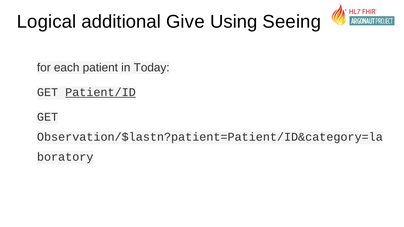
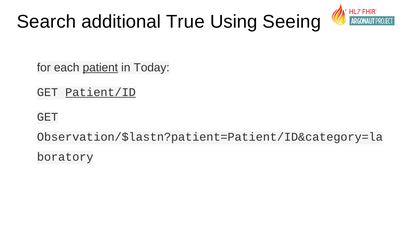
Logical: Logical -> Search
Give: Give -> True
patient underline: none -> present
